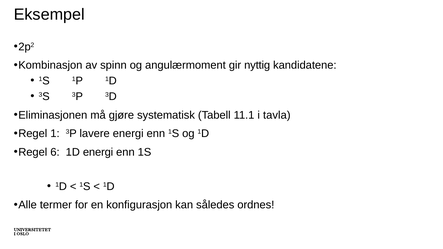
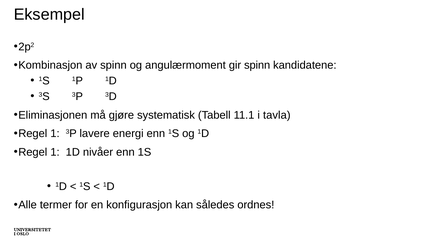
gir nyttig: nyttig -> spinn
6 at (55, 152): 6 -> 1
1D energi: energi -> nivåer
